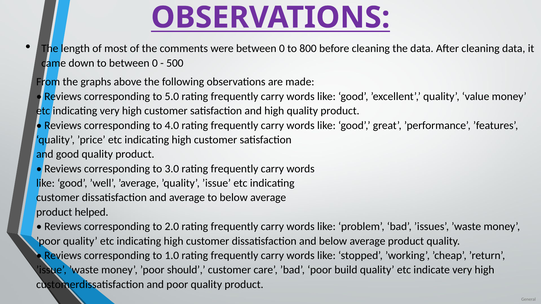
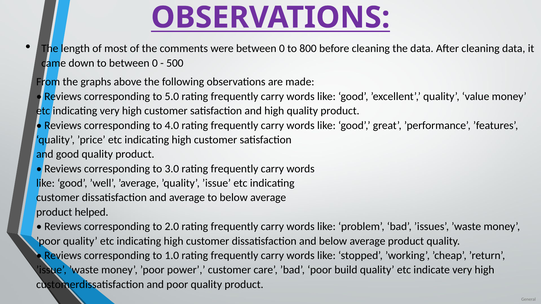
should: should -> power
